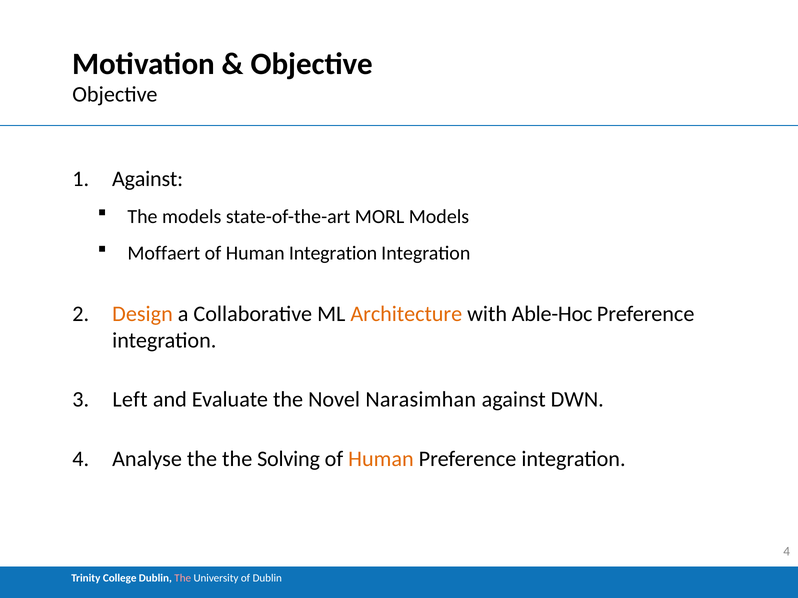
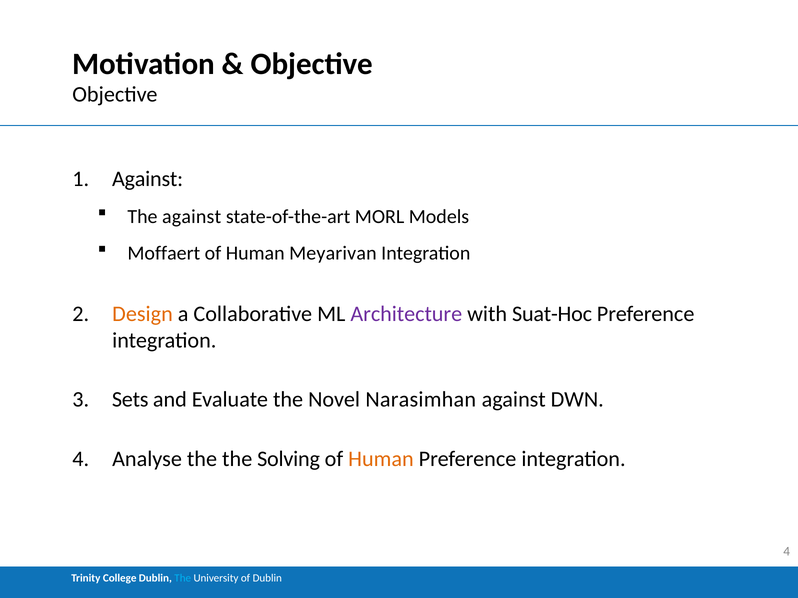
The models: models -> against
Human Integration: Integration -> Meyarivan
Architecture colour: orange -> purple
Able-Hoc: Able-Hoc -> Suat-Hoc
Left: Left -> Sets
The at (183, 578) colour: pink -> light blue
